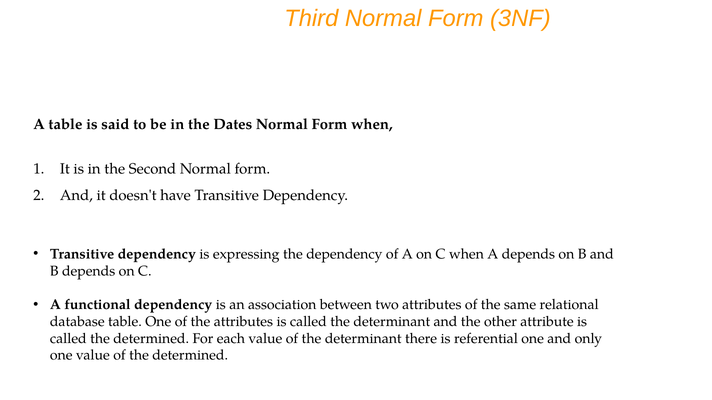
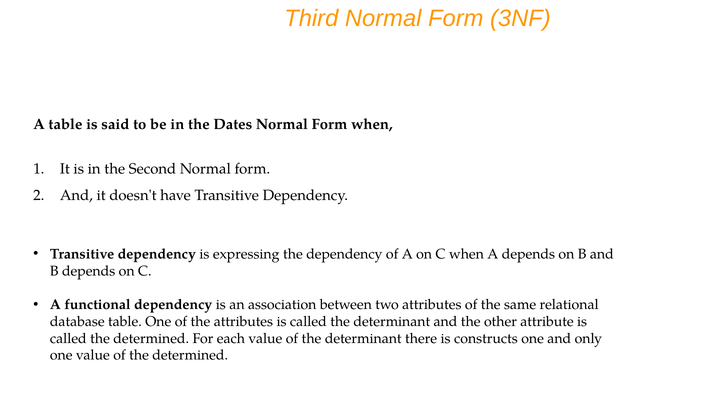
referential: referential -> constructs
